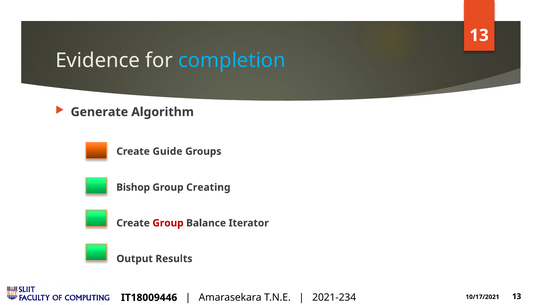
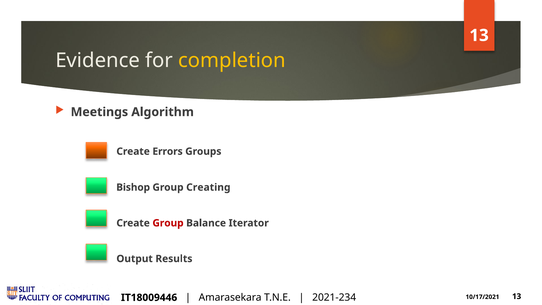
completion colour: light blue -> yellow
Generate: Generate -> Meetings
Guide: Guide -> Errors
